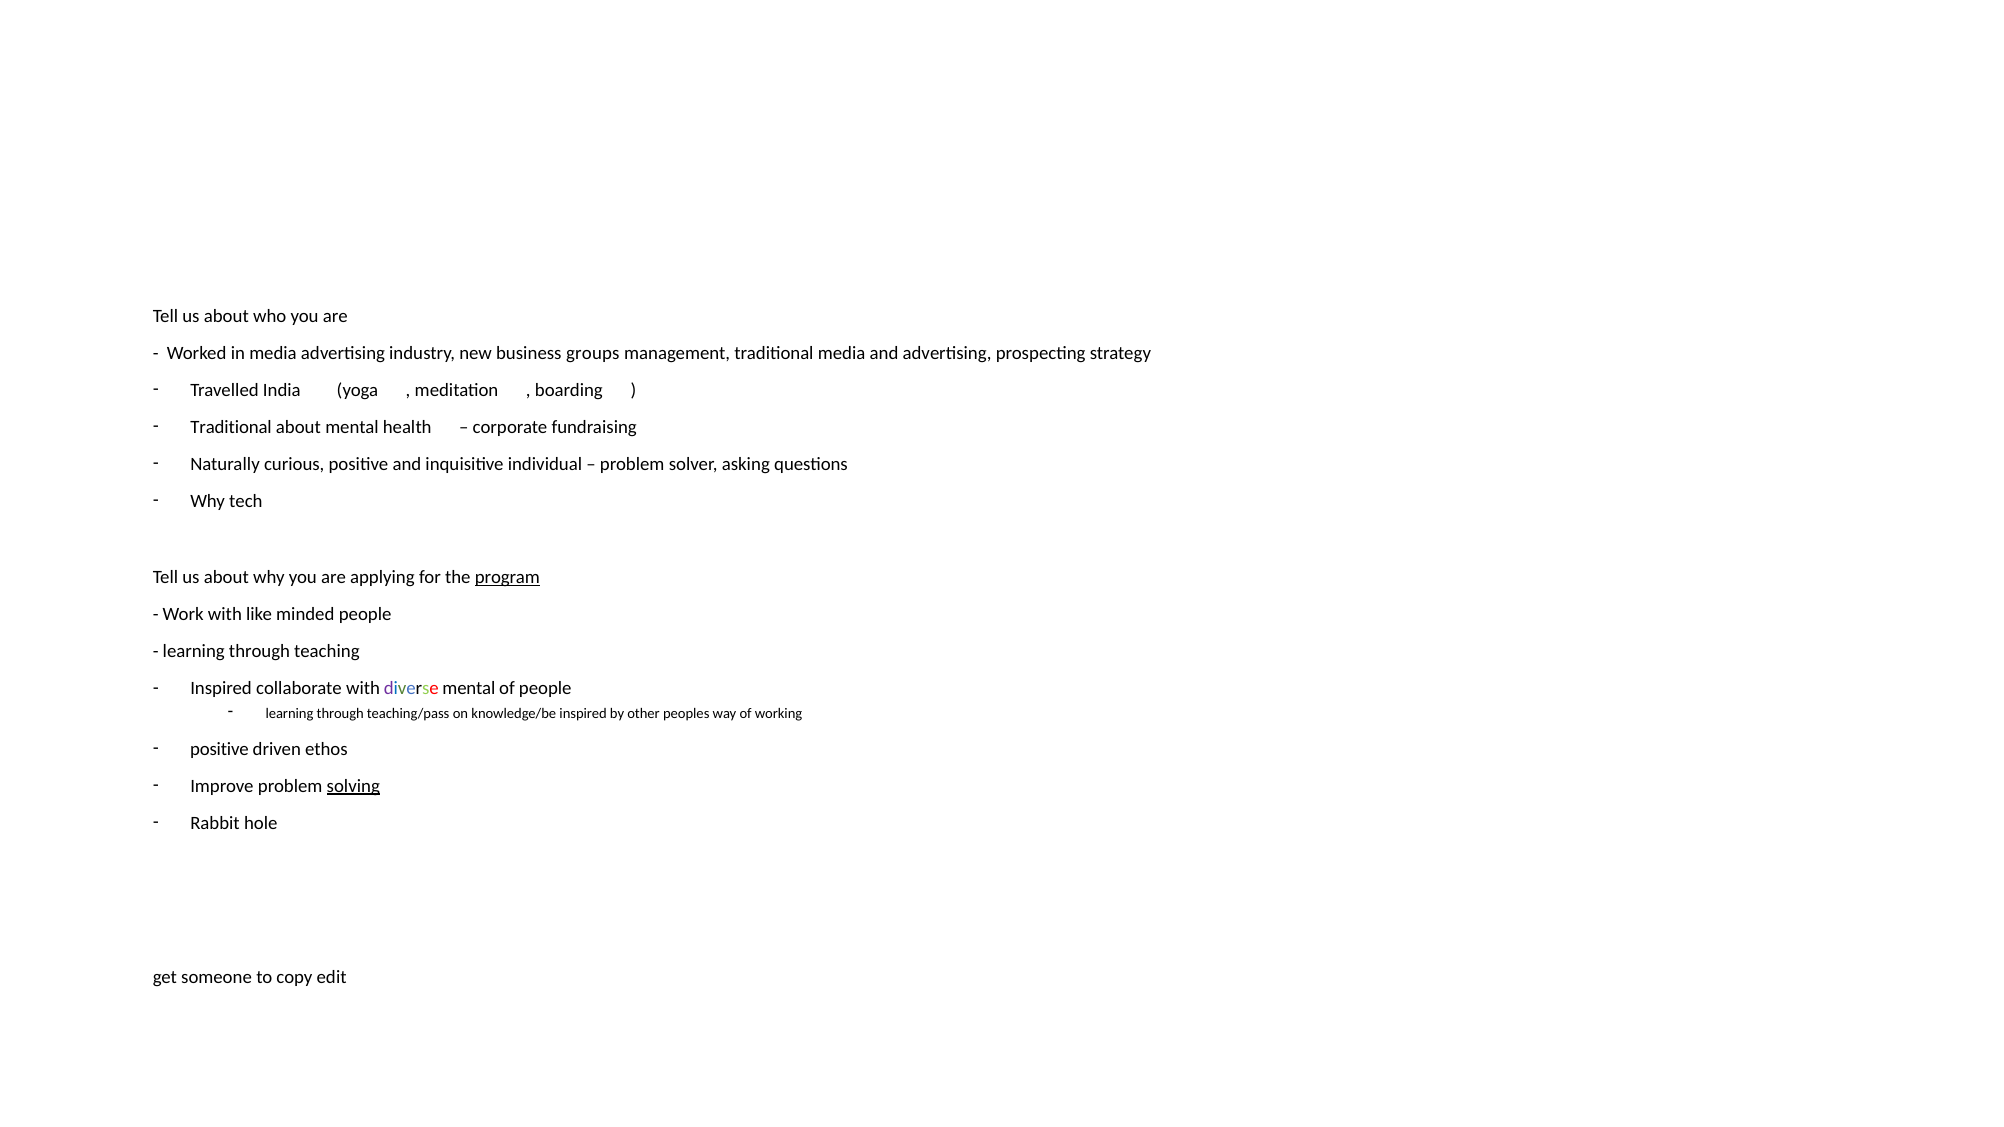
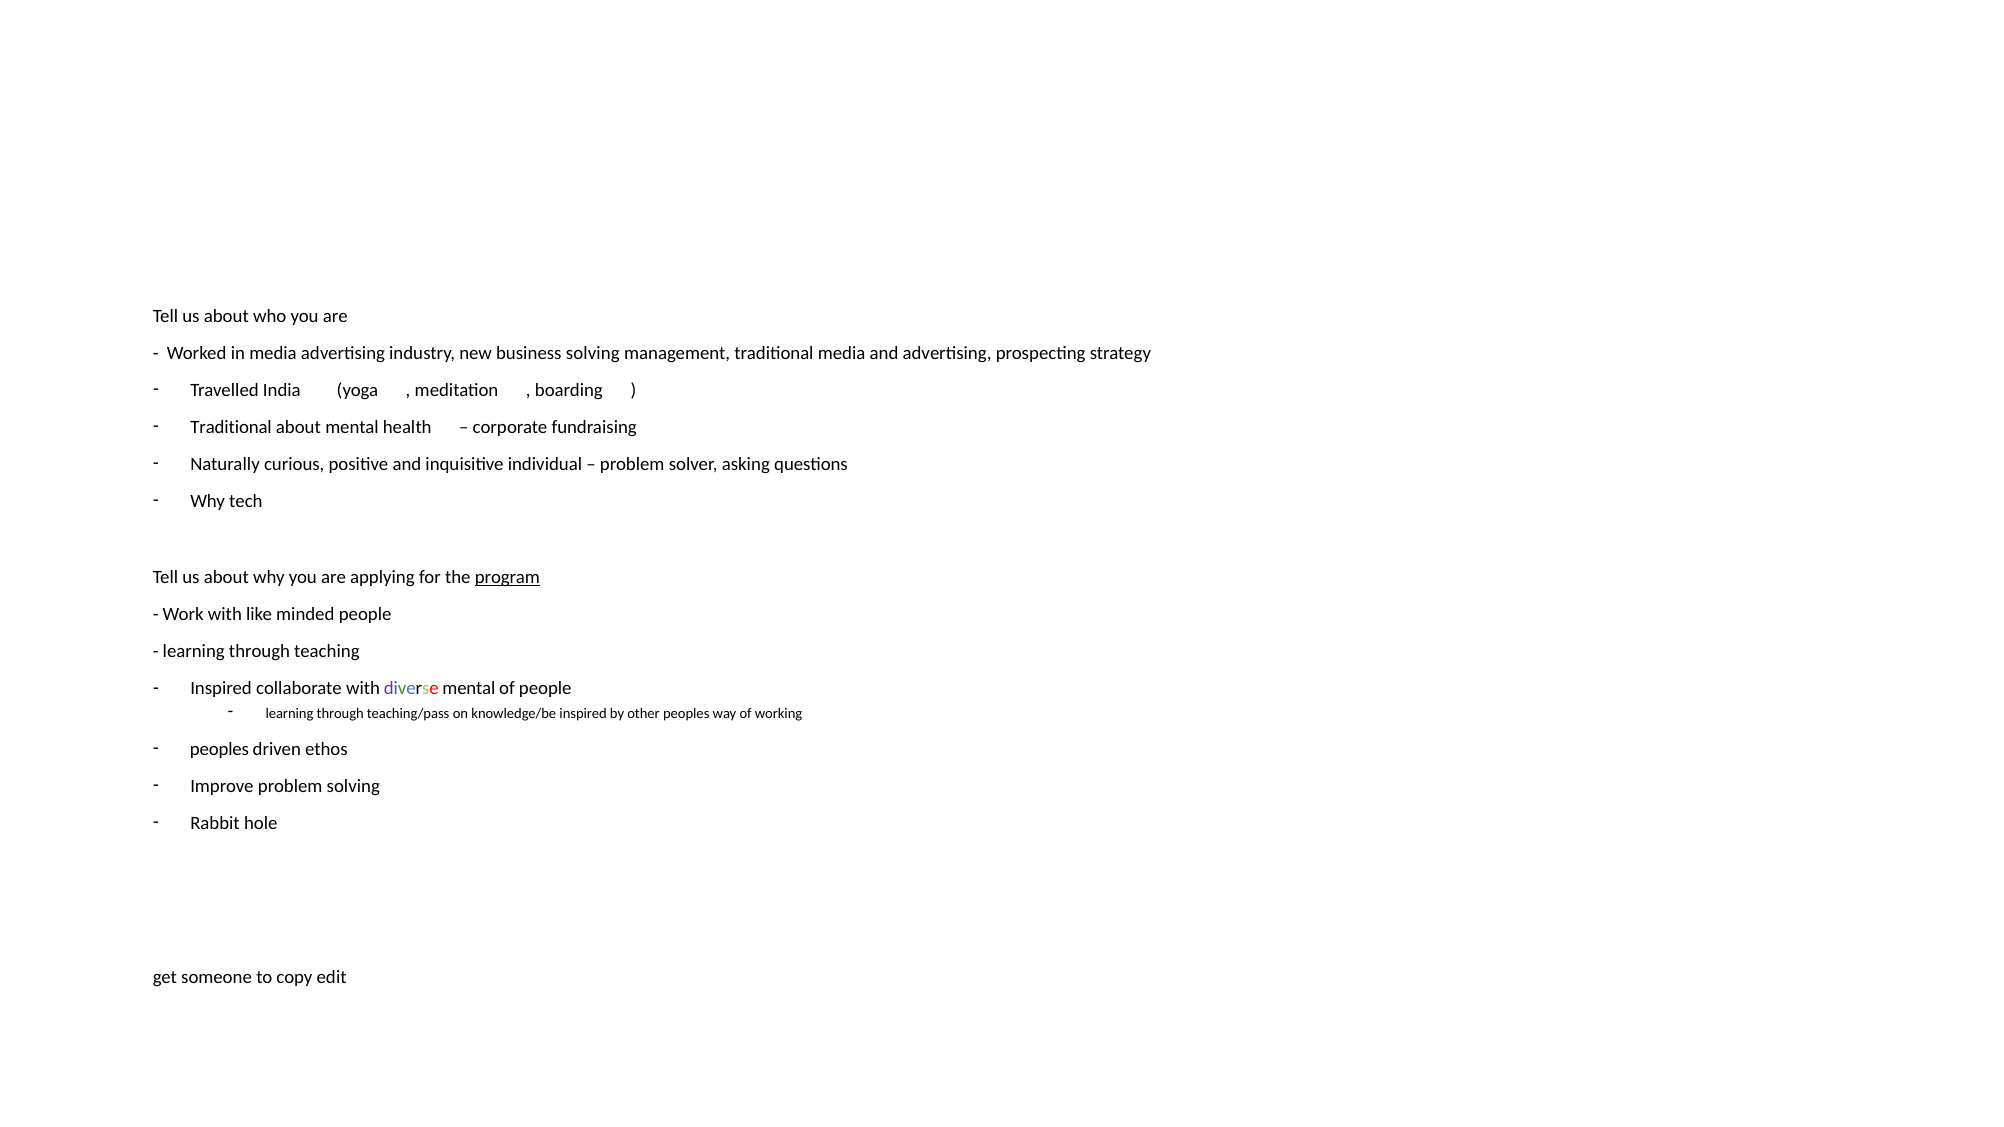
business groups: groups -> solving
positive at (219, 749): positive -> peoples
solving at (353, 786) underline: present -> none
